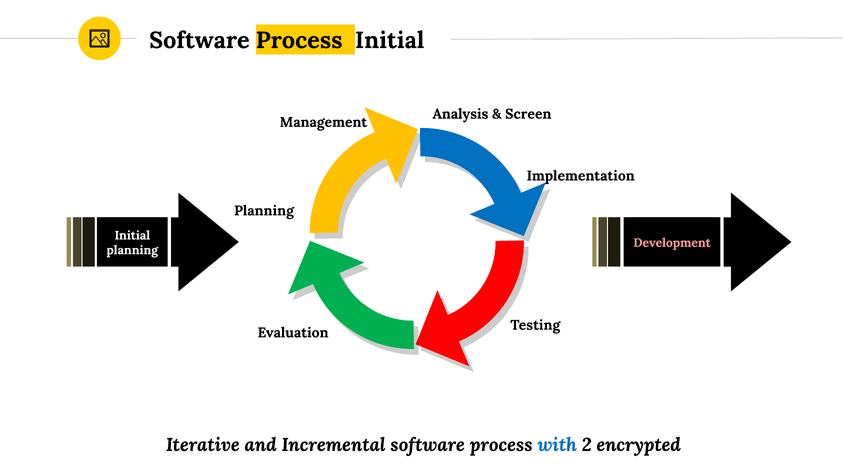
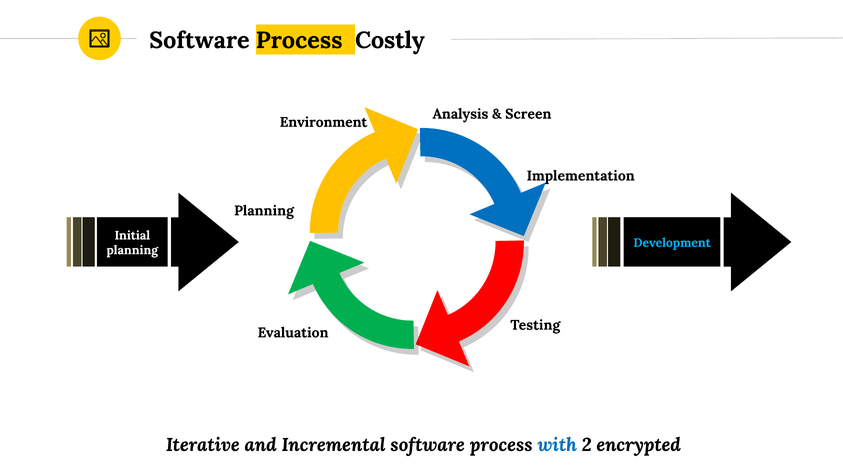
Process Initial: Initial -> Costly
Management: Management -> Environment
Development colour: pink -> light blue
